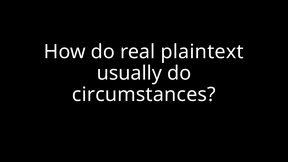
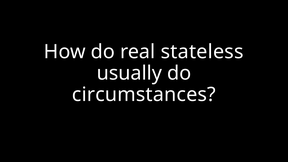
plaintext: plaintext -> stateless
